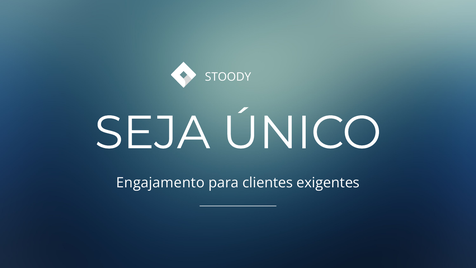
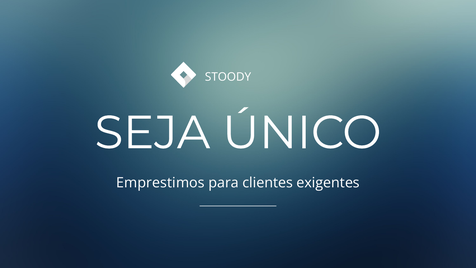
Engajamento: Engajamento -> Emprestimos
